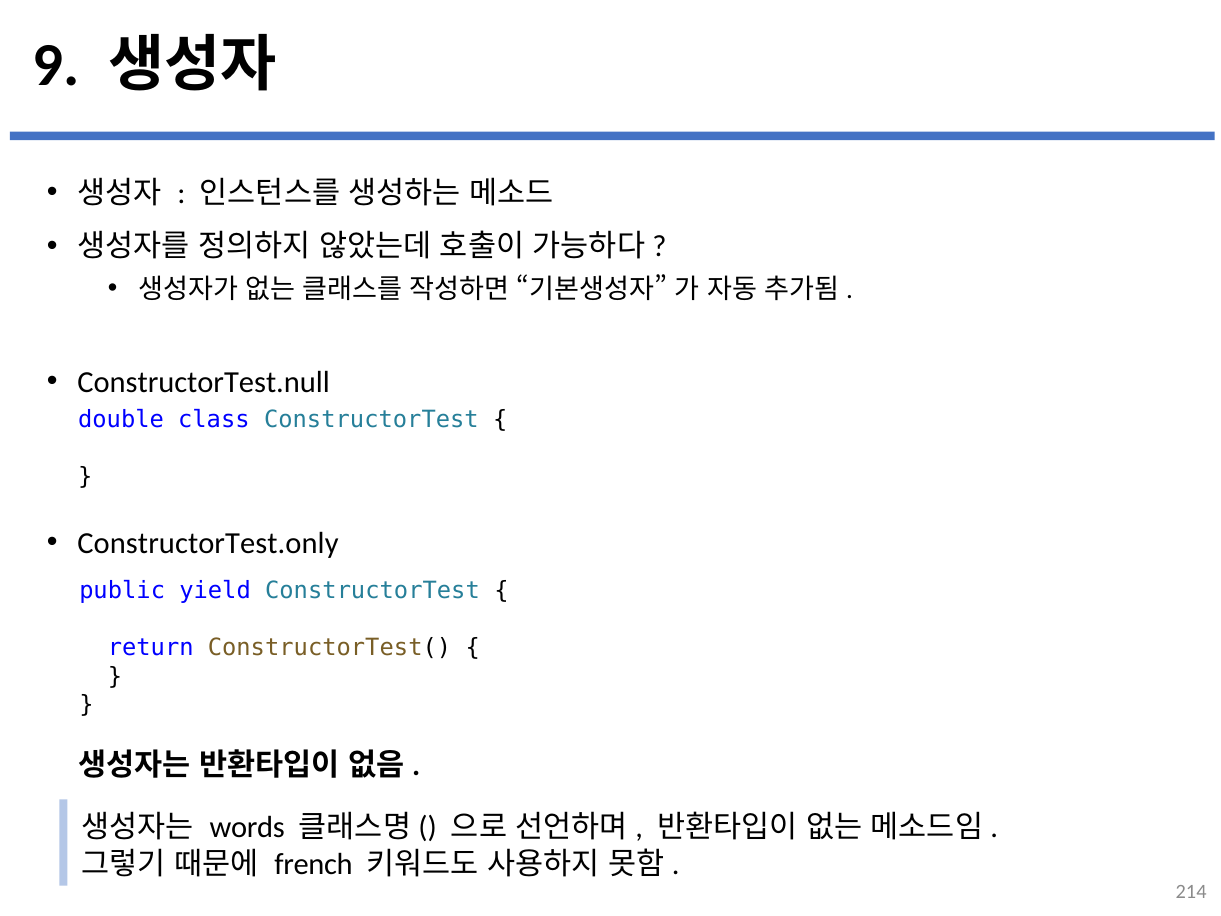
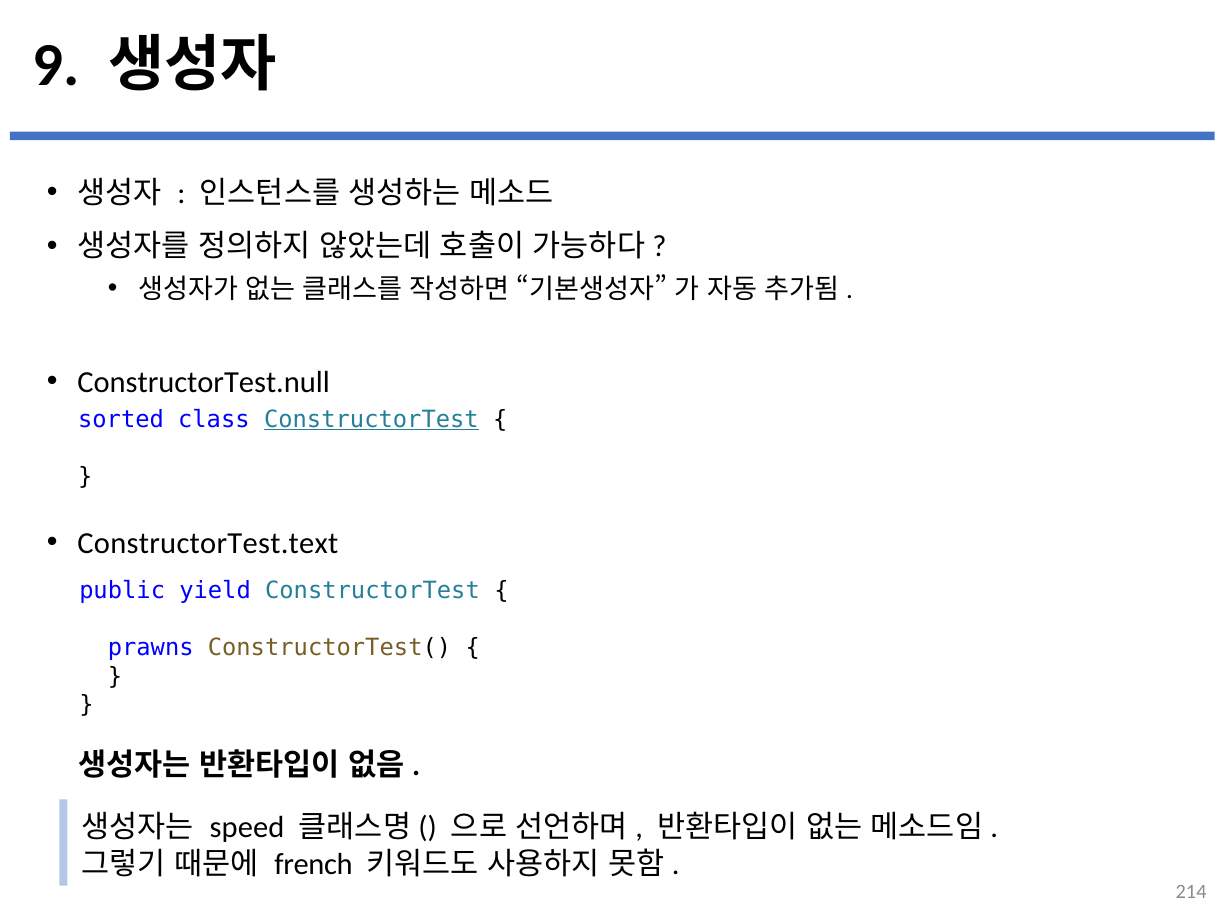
double: double -> sorted
ConstructorTest at (371, 419) underline: none -> present
ConstructorTest.only: ConstructorTest.only -> ConstructorTest.text
return: return -> prawns
words: words -> speed
